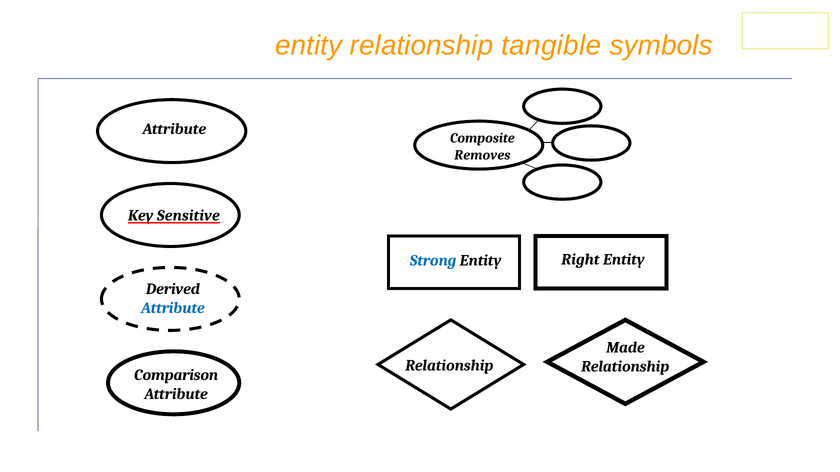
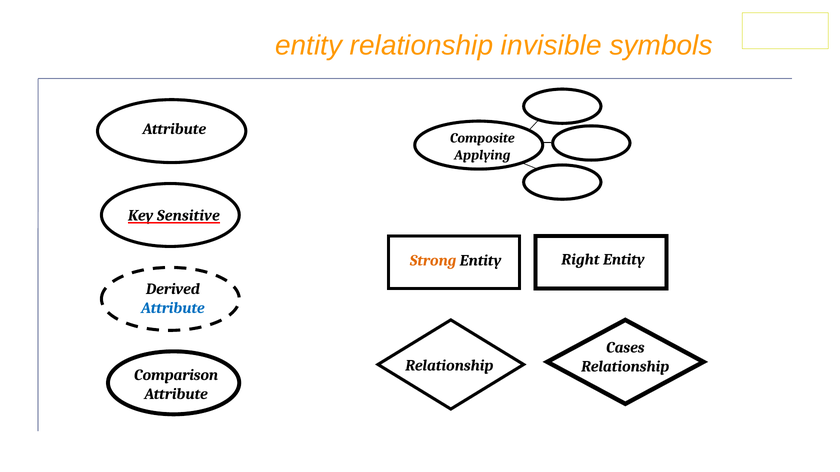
tangible: tangible -> invisible
Removes: Removes -> Applying
Strong colour: blue -> orange
Made: Made -> Cases
